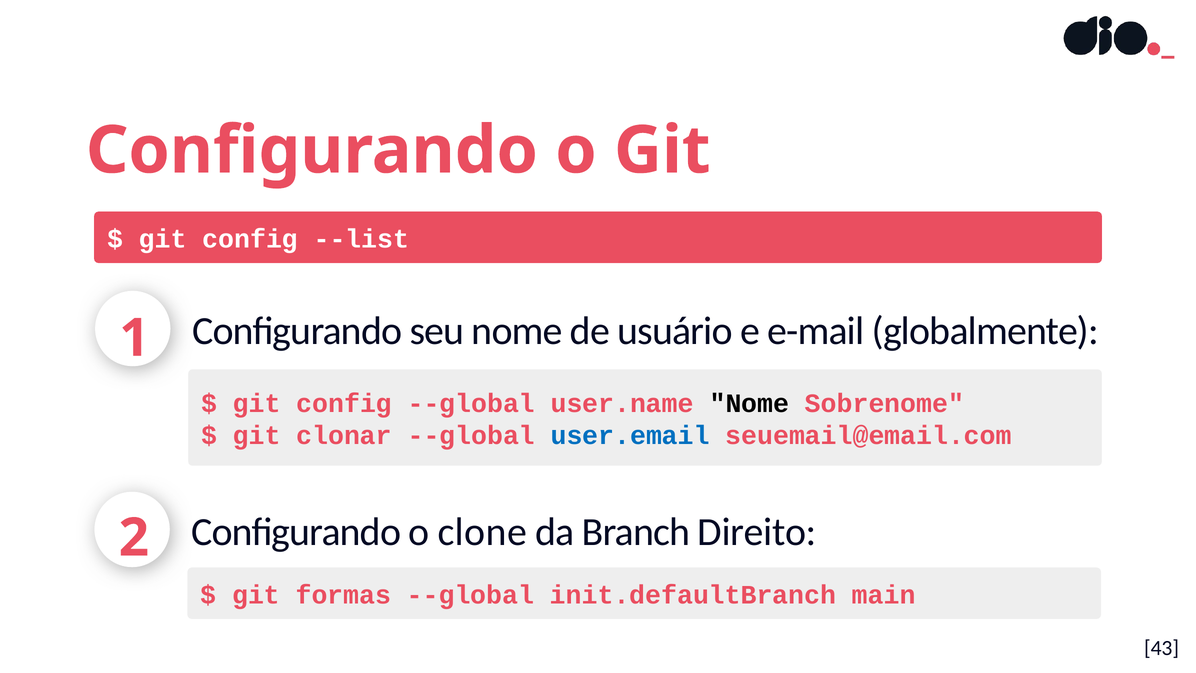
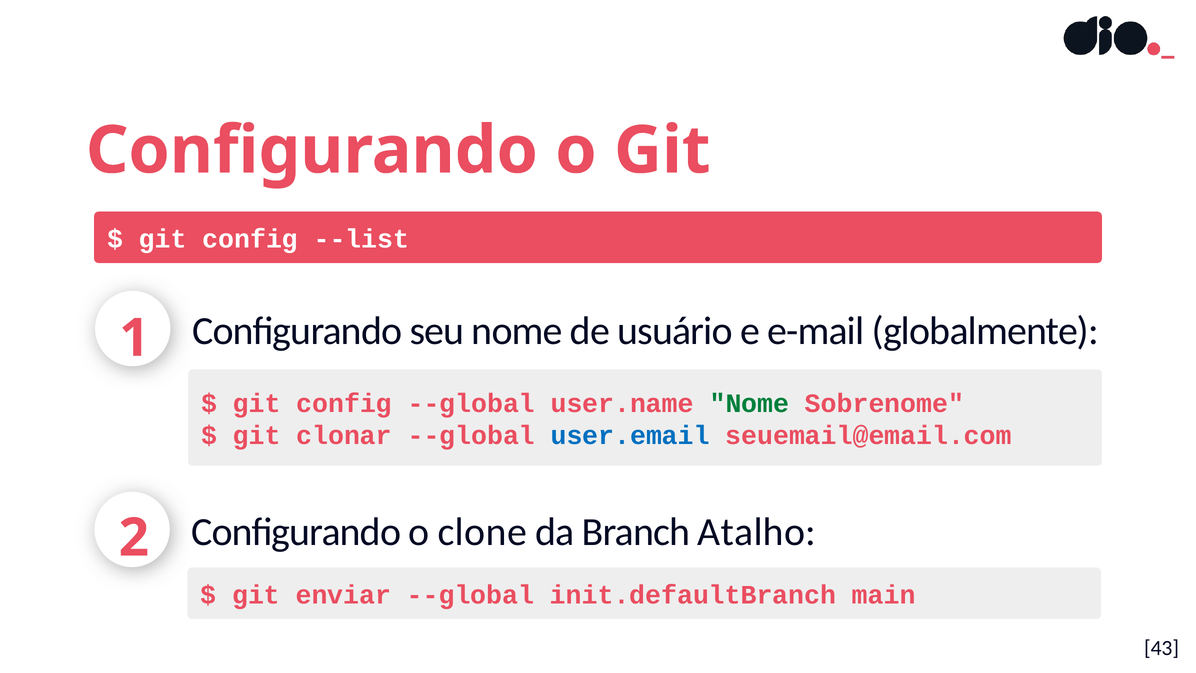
Nome at (749, 403) colour: black -> green
Direito: Direito -> Atalho
formas: formas -> enviar
